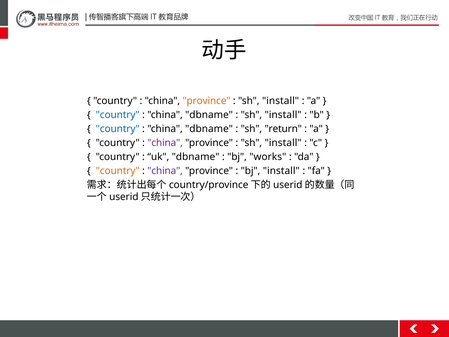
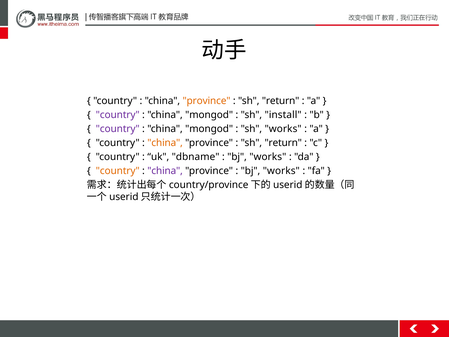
install at (281, 101): install -> return
country at (118, 115) colour: blue -> purple
dbname at (209, 115): dbname -> mongod
country at (118, 129) colour: blue -> purple
dbname at (209, 129): dbname -> mongod
sh return: return -> works
china at (165, 143) colour: purple -> orange
install at (283, 143): install -> return
install at (281, 171): install -> works
